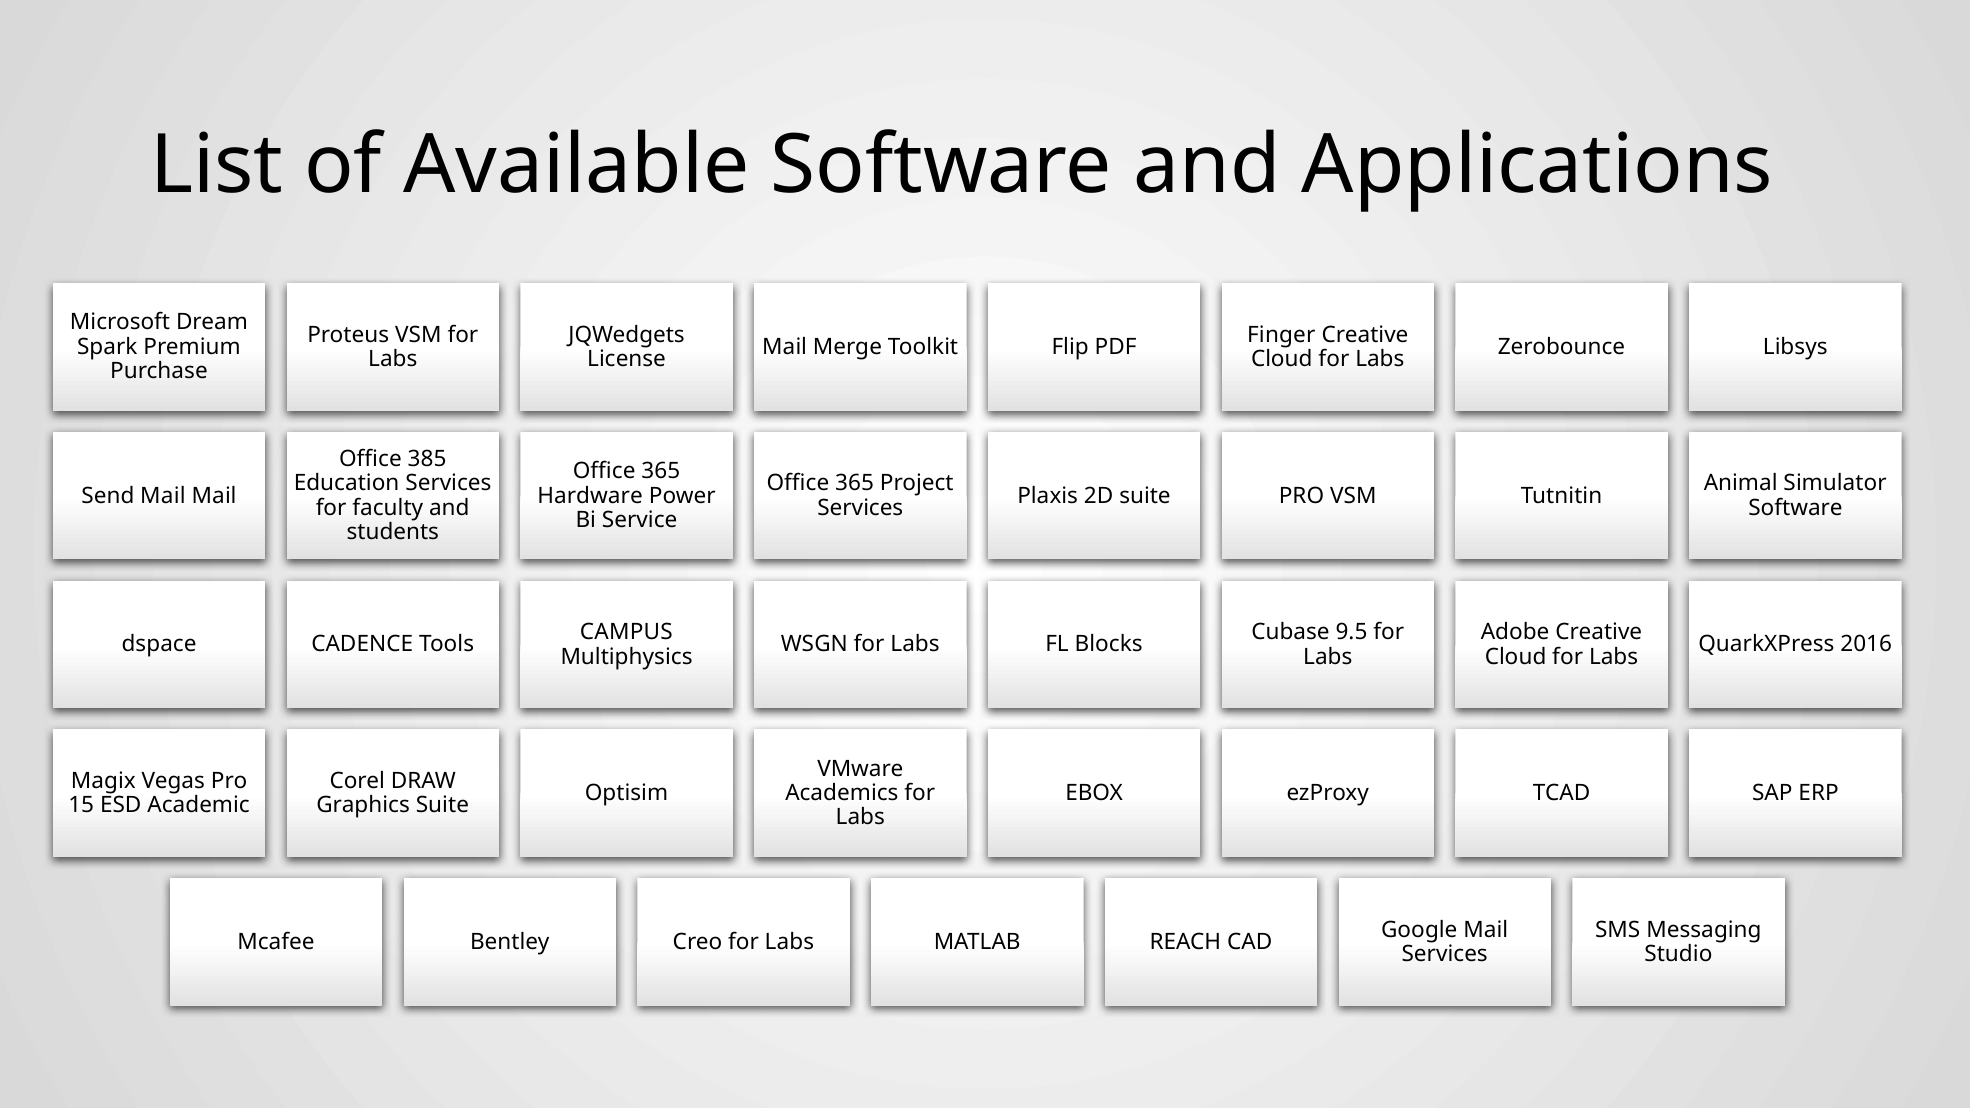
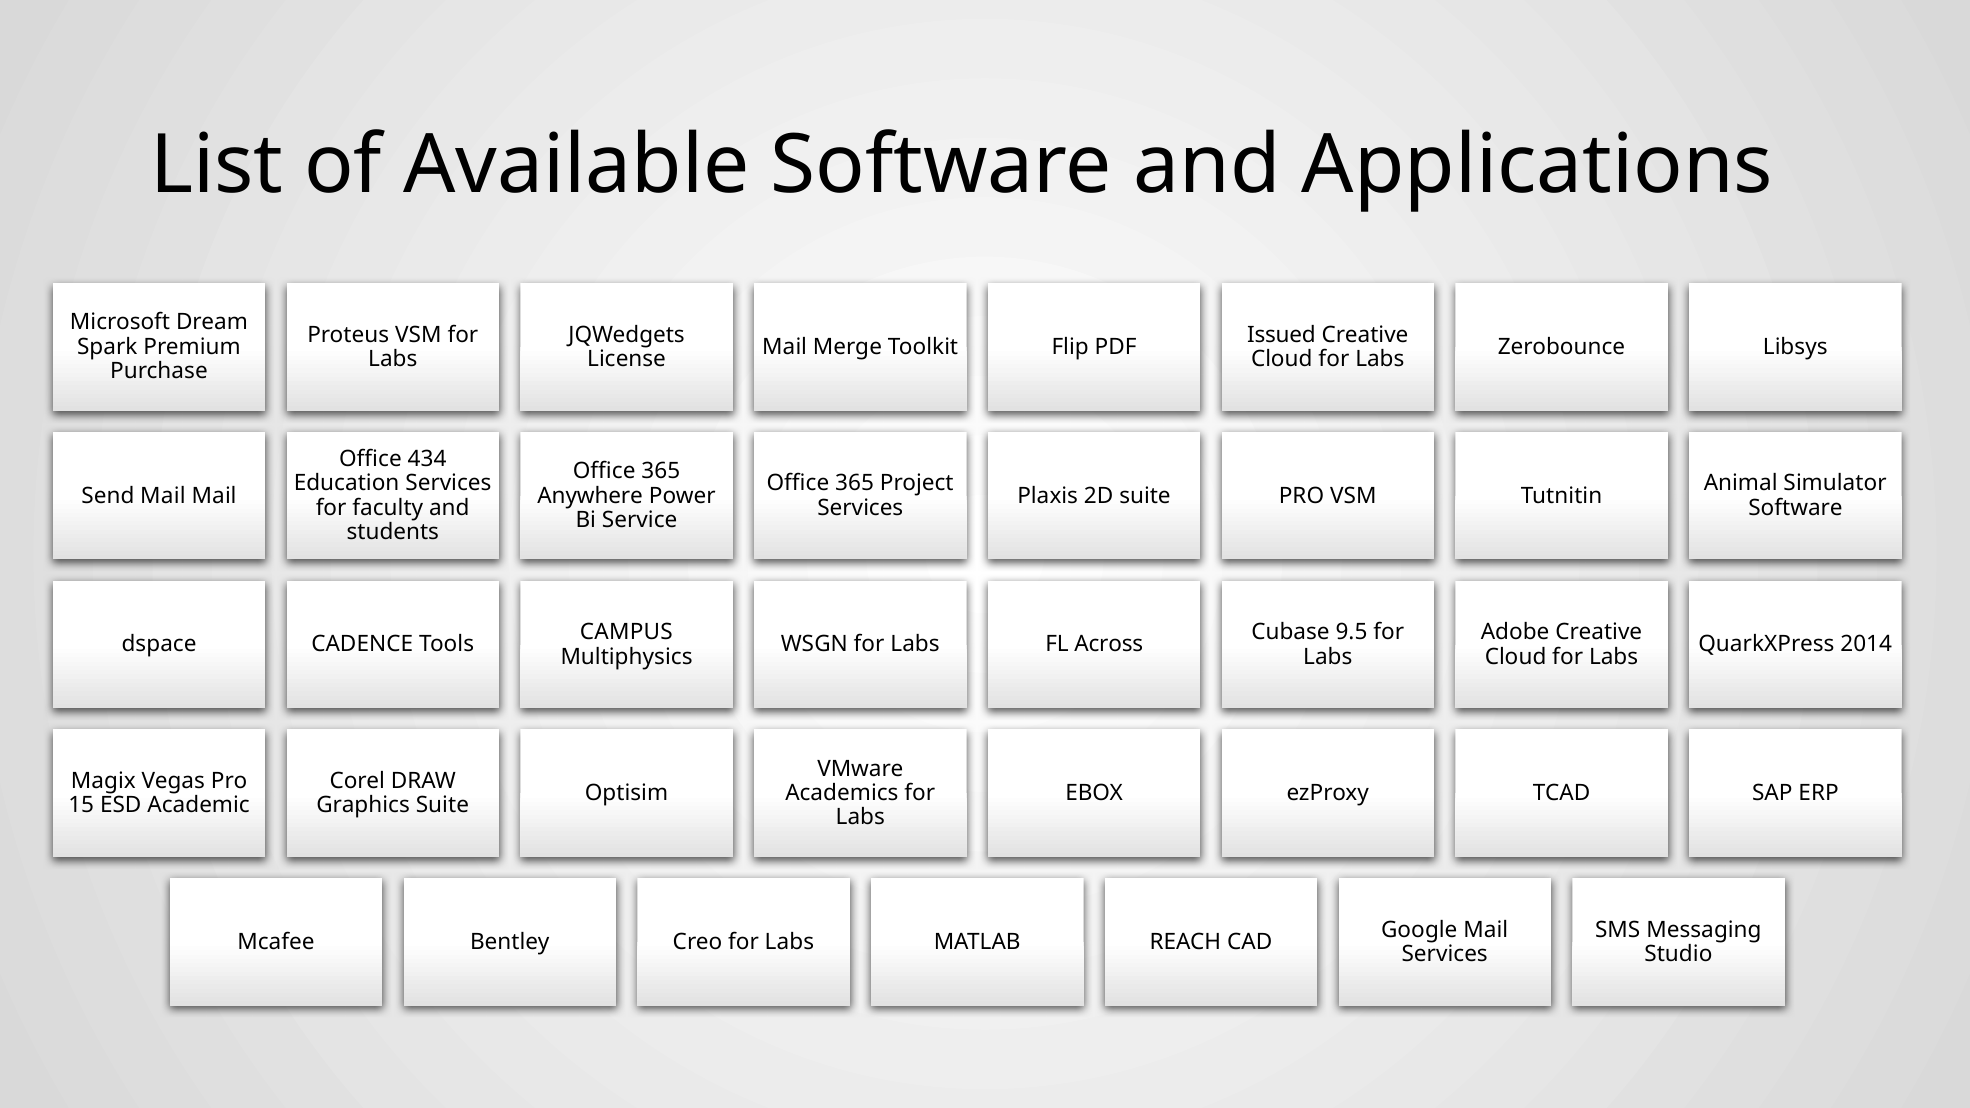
Finger: Finger -> Issued
385: 385 -> 434
Hardware: Hardware -> Anywhere
Blocks: Blocks -> Across
2016: 2016 -> 2014
